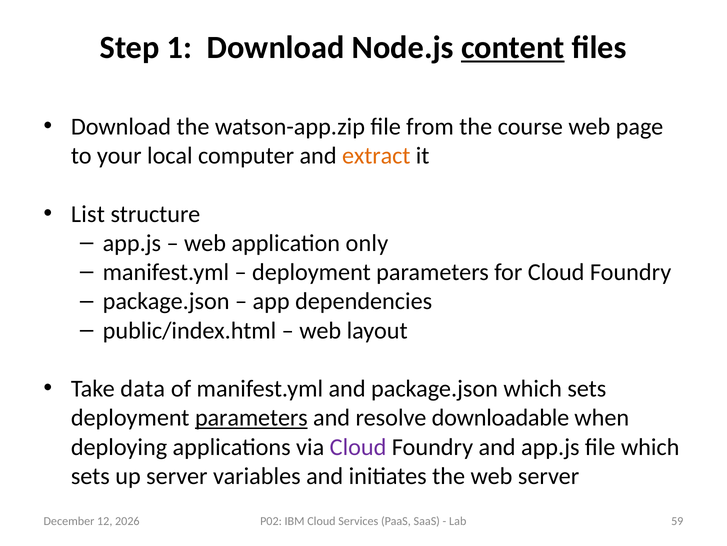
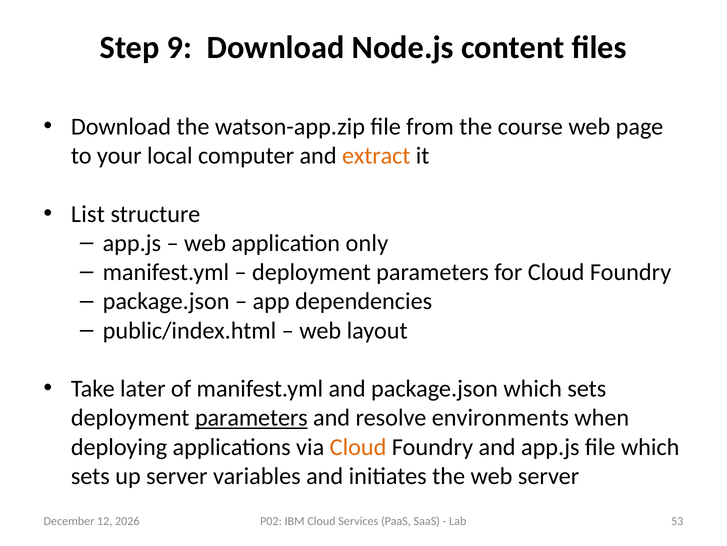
1: 1 -> 9
content underline: present -> none
data: data -> later
downloadable: downloadable -> environments
Cloud at (358, 446) colour: purple -> orange
59: 59 -> 53
